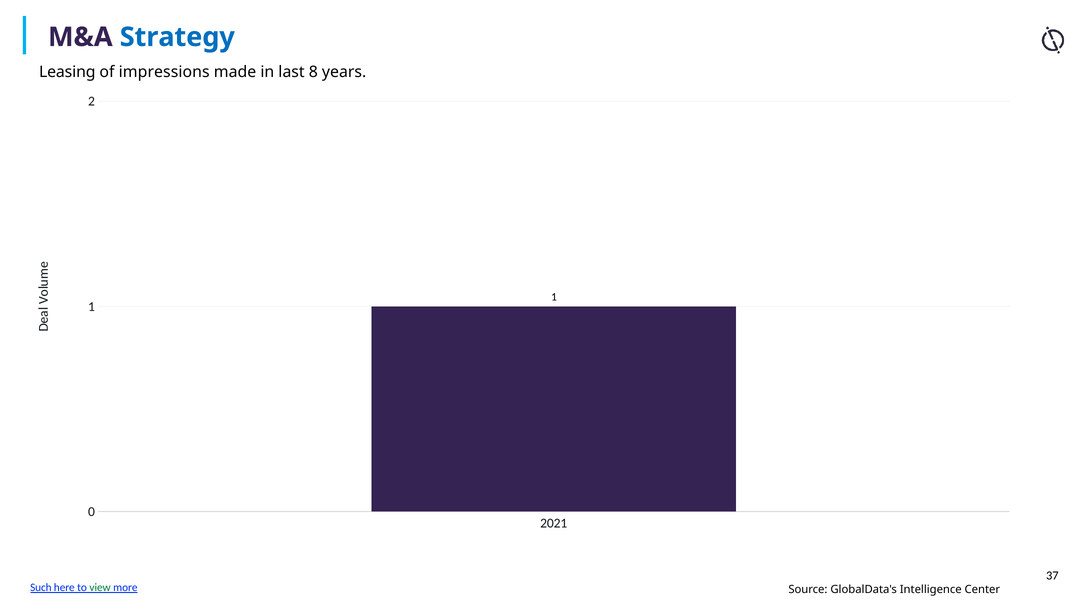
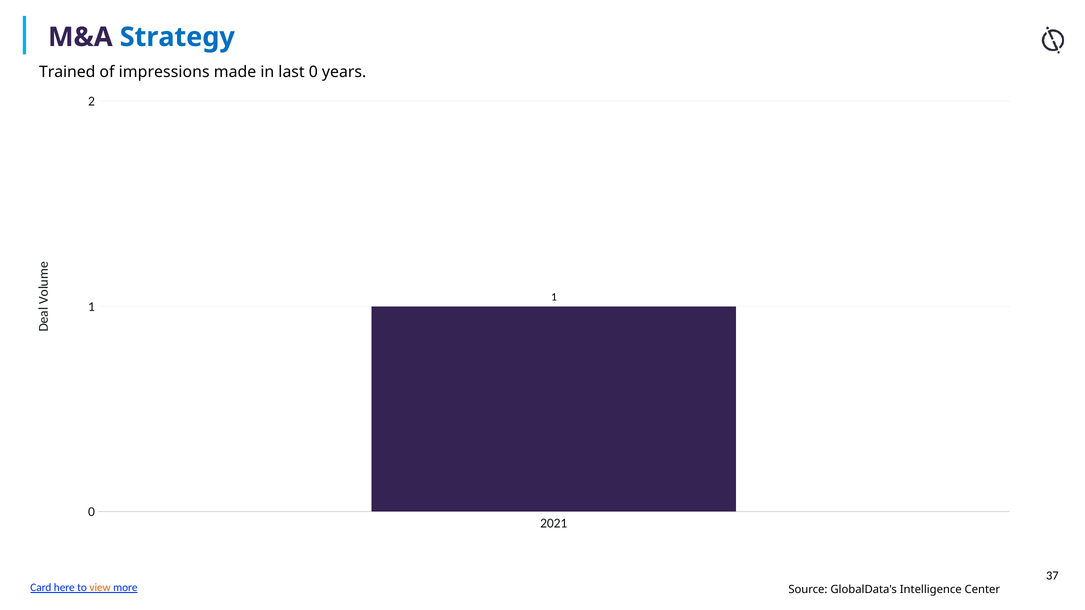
Leasing: Leasing -> Trained
last 8: 8 -> 0
Such: Such -> Card
view colour: green -> orange
